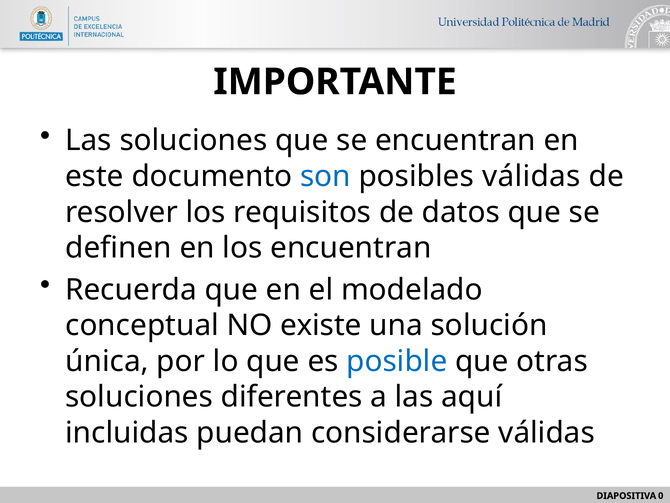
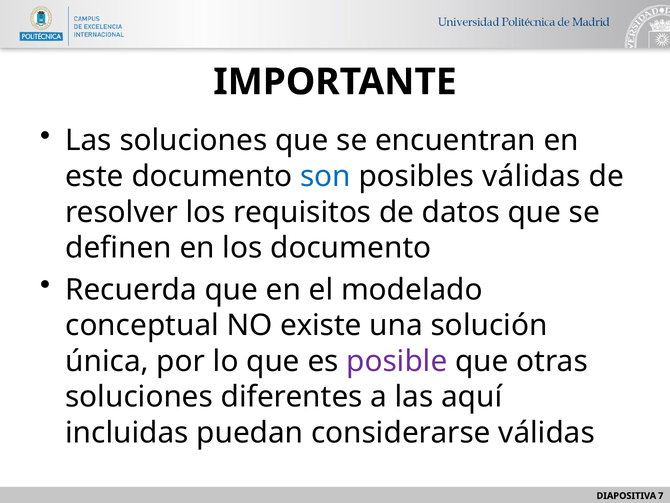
los encuentran: encuentran -> documento
posible colour: blue -> purple
0: 0 -> 7
